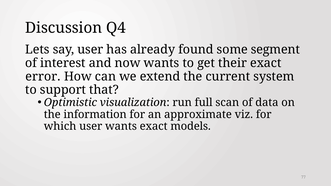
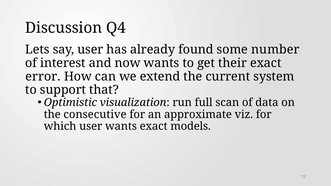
segment: segment -> number
information: information -> consecutive
